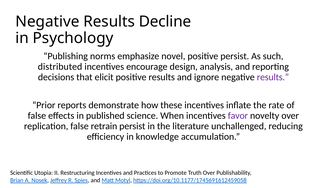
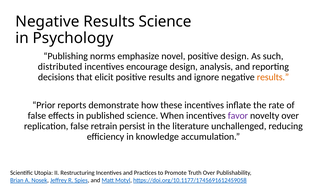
Results Decline: Decline -> Science
positive persist: persist -> design
results at (273, 77) colour: purple -> orange
